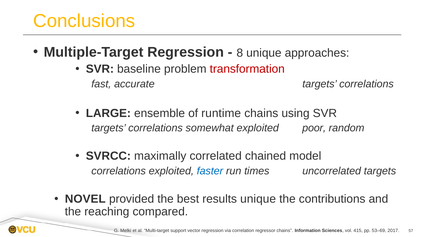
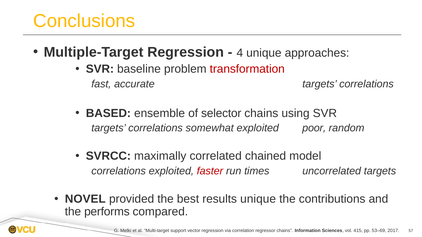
8: 8 -> 4
LARGE: LARGE -> BASED
runtime: runtime -> selector
faster colour: blue -> red
reaching: reaching -> performs
